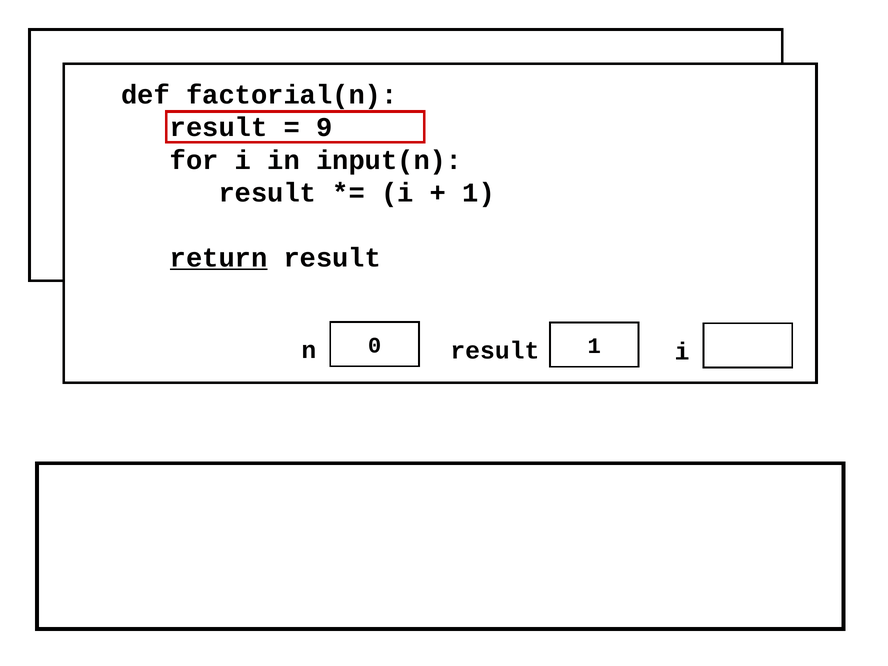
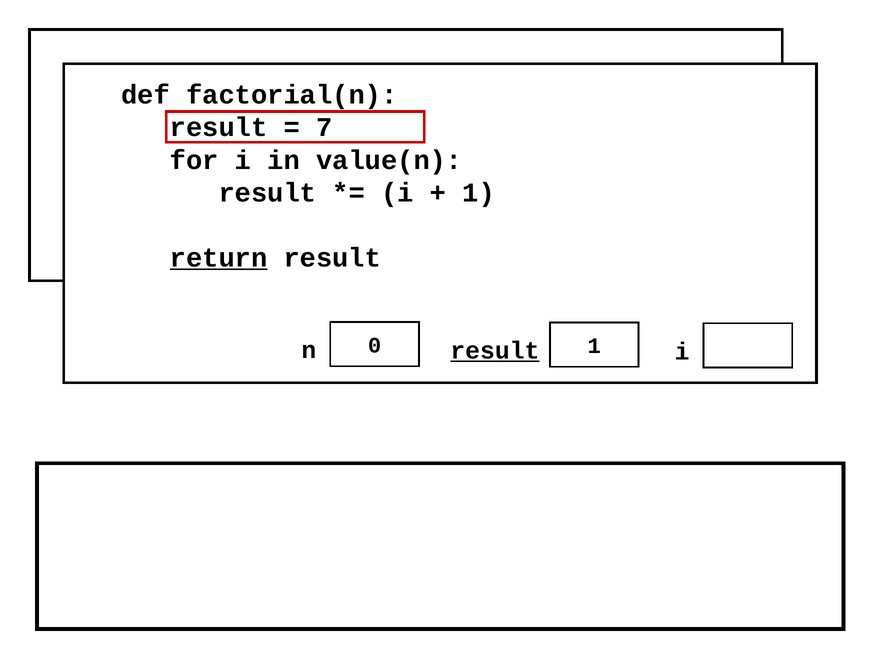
9: 9 -> 7
input(n: input(n -> value(n
result at (495, 351) underline: none -> present
